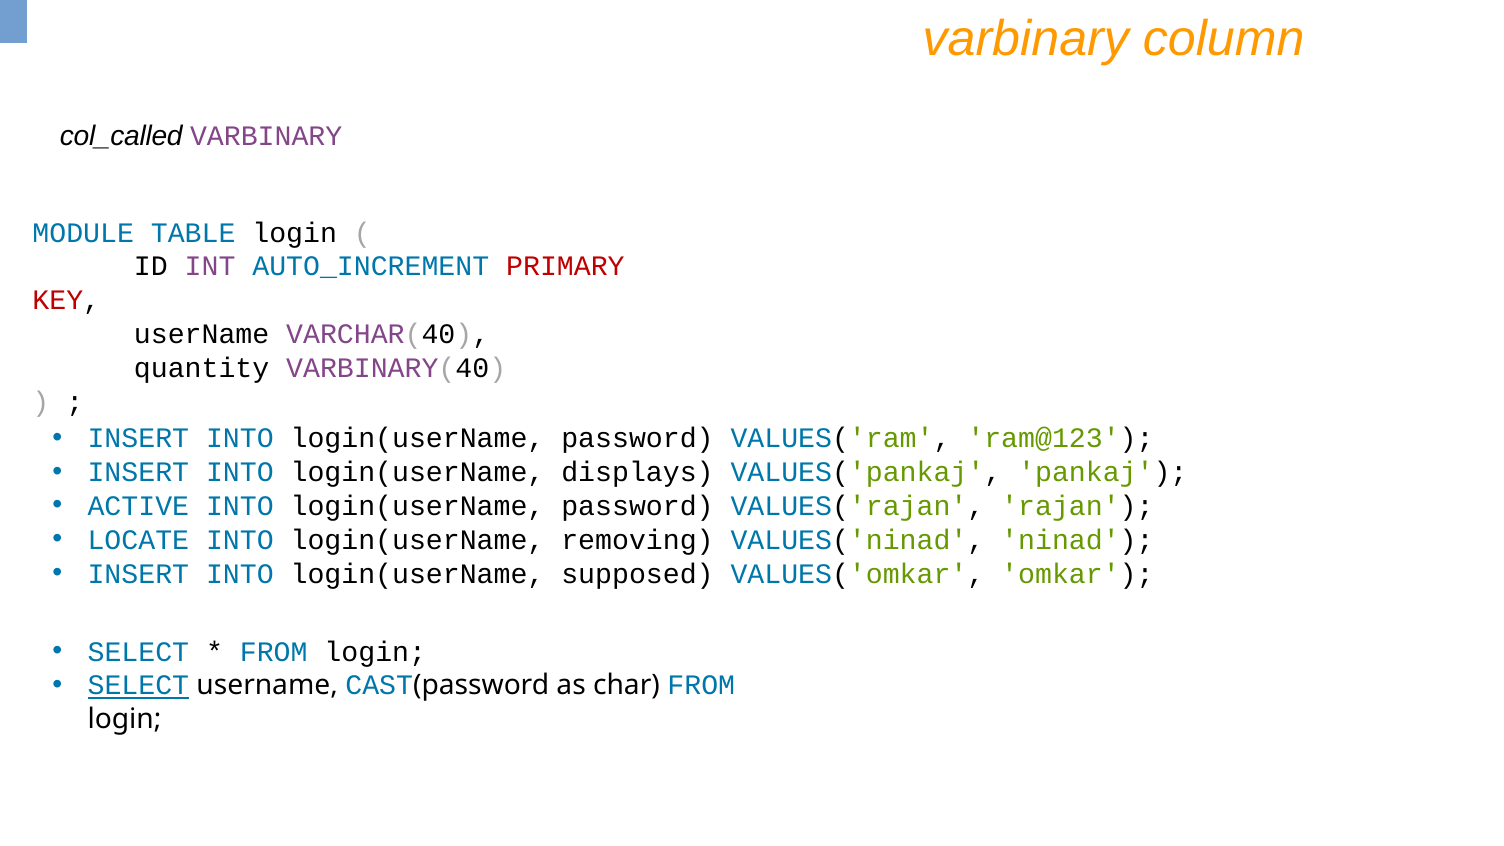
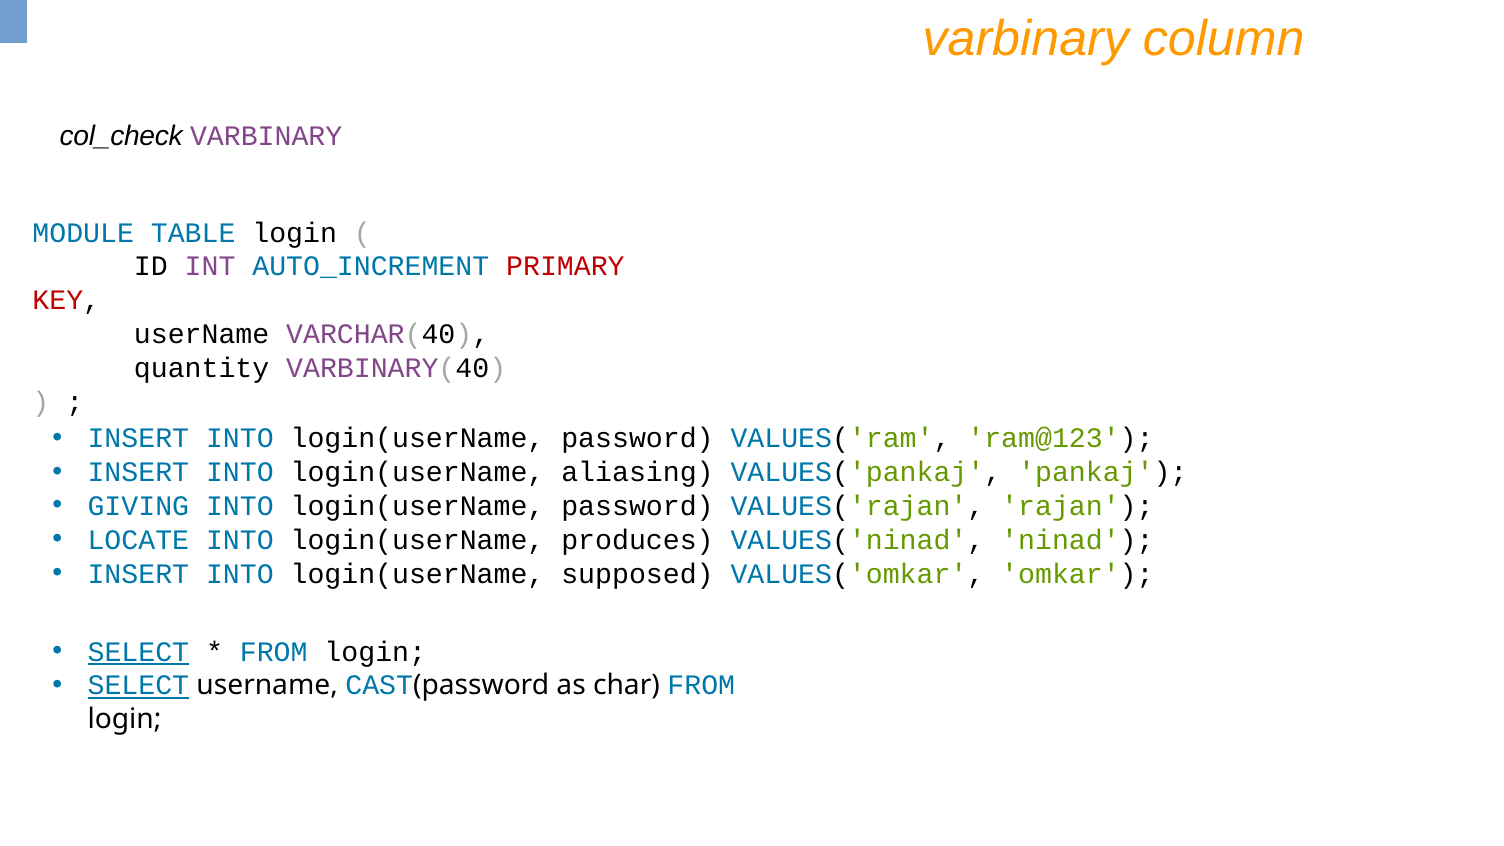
col_called: col_called -> col_check
displays: displays -> aliasing
ACTIVE: ACTIVE -> GIVING
removing: removing -> produces
SELECT at (138, 652) underline: none -> present
